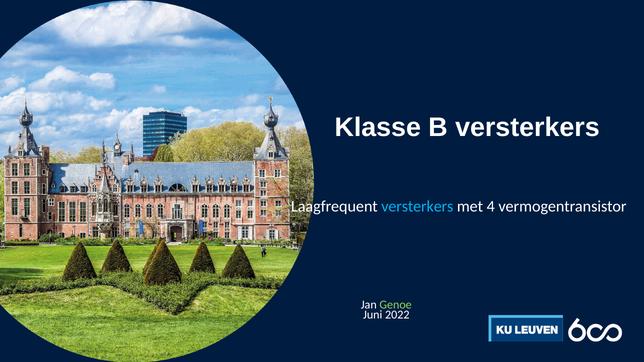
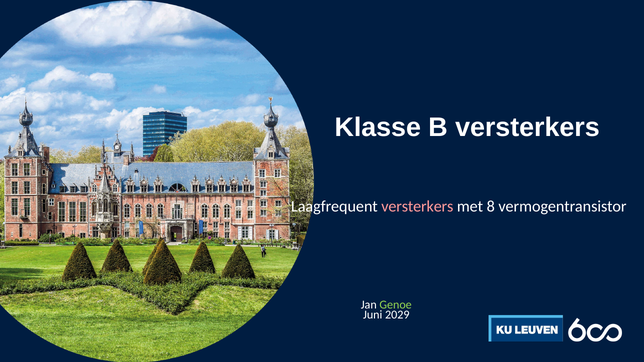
versterkers at (417, 206) colour: light blue -> pink
4: 4 -> 8
2022: 2022 -> 2029
